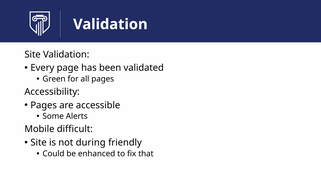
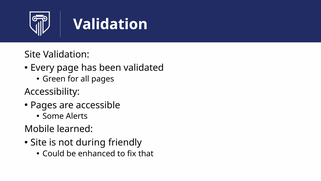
difficult: difficult -> learned
